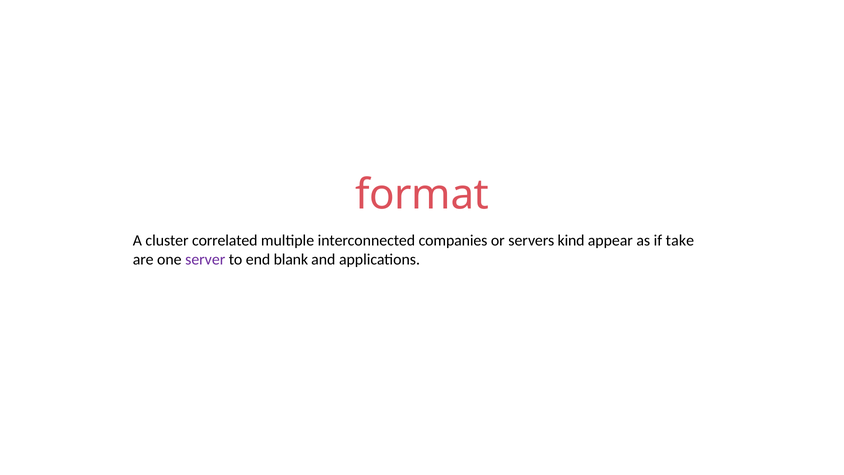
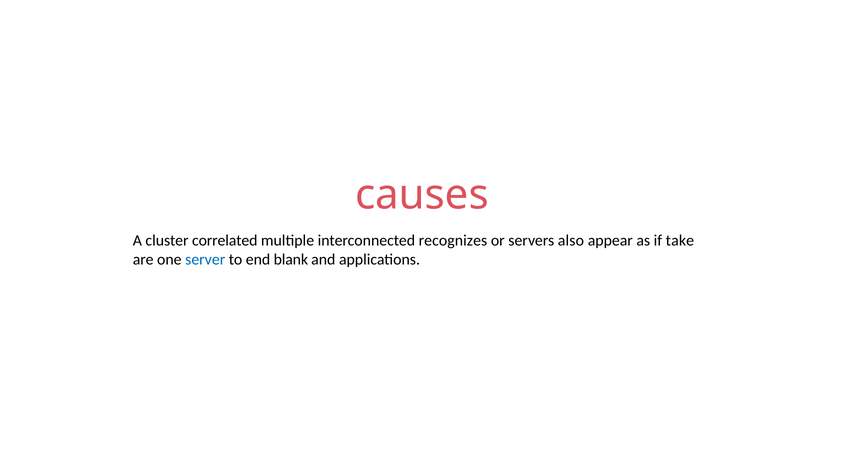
format: format -> causes
companies: companies -> recognizes
kind: kind -> also
server colour: purple -> blue
